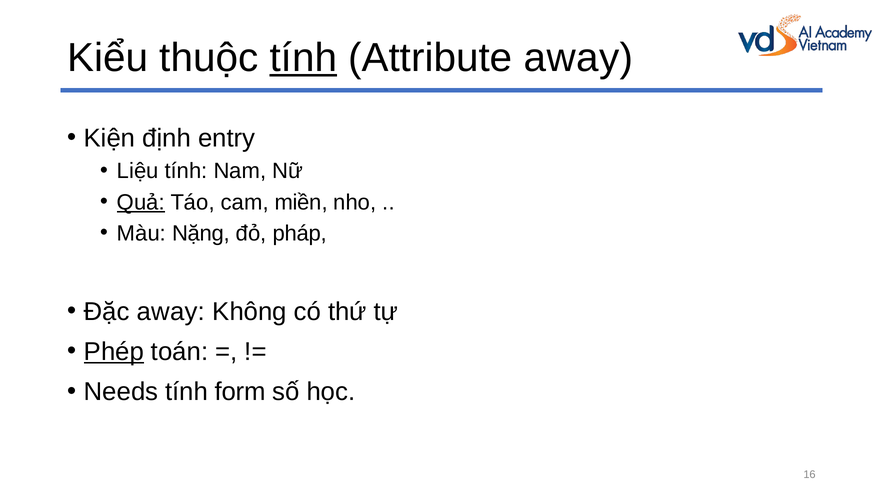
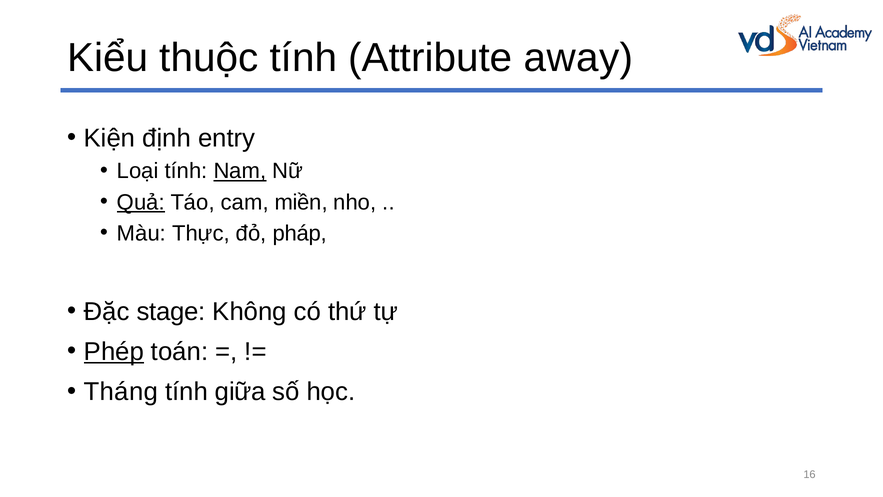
tính at (303, 58) underline: present -> none
Liệu: Liệu -> Loại
Nam underline: none -> present
Nặng: Nặng -> Thực
Đặc away: away -> stage
Needs: Needs -> Tháng
form: form -> giữa
